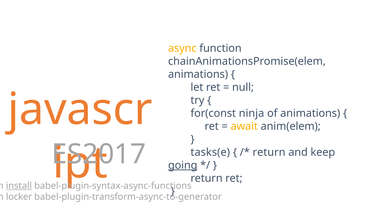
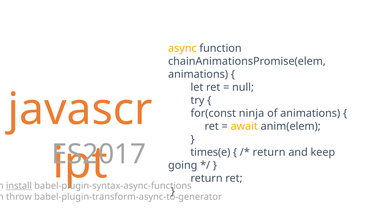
tasks(e: tasks(e -> times(e
going underline: present -> none
locker: locker -> throw
